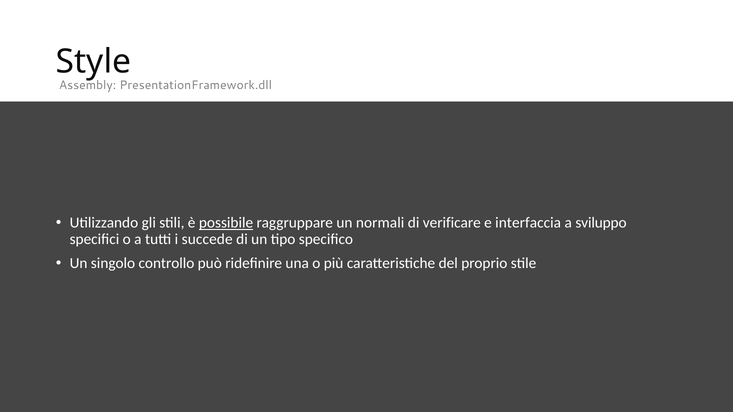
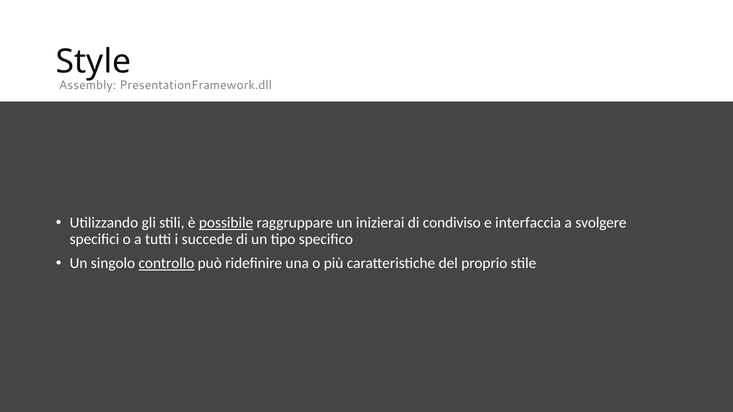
normali: normali -> inizierai
verificare: verificare -> condiviso
sviluppo: sviluppo -> svolgere
controllo underline: none -> present
